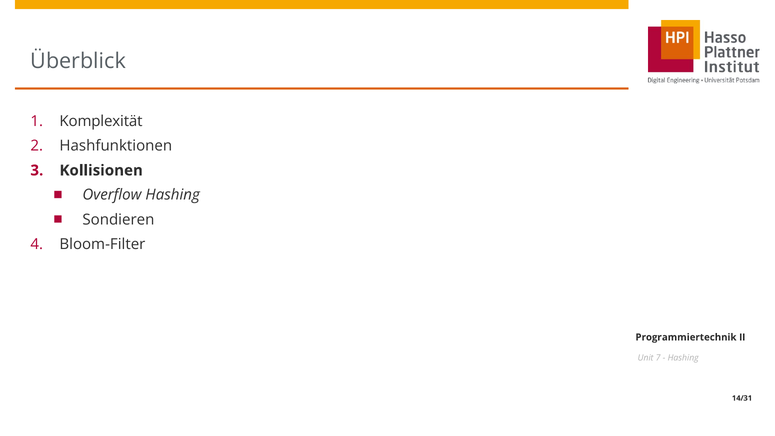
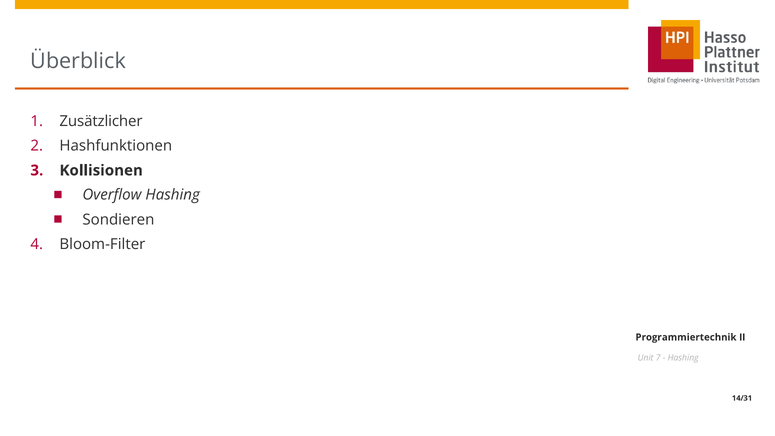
Komplexität: Komplexität -> Zusätzlicher
